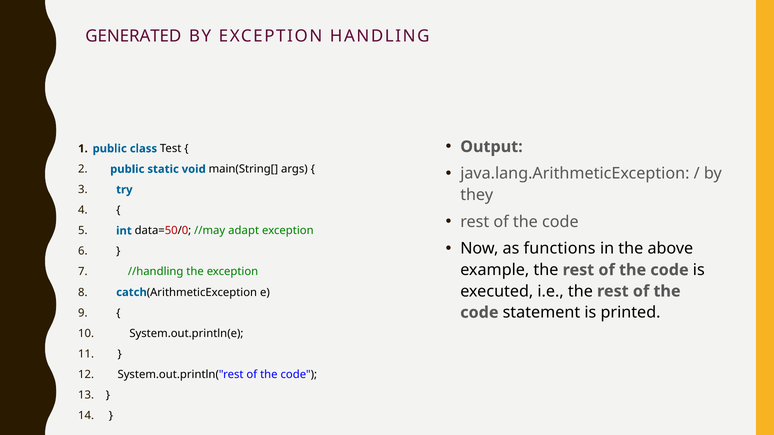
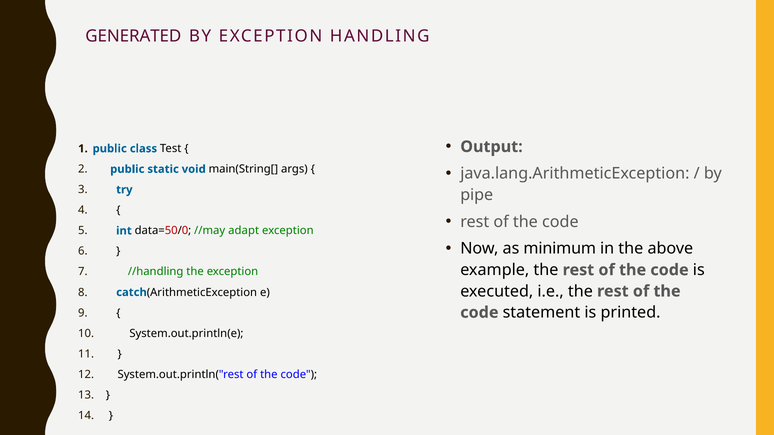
they: they -> pipe
functions: functions -> minimum
